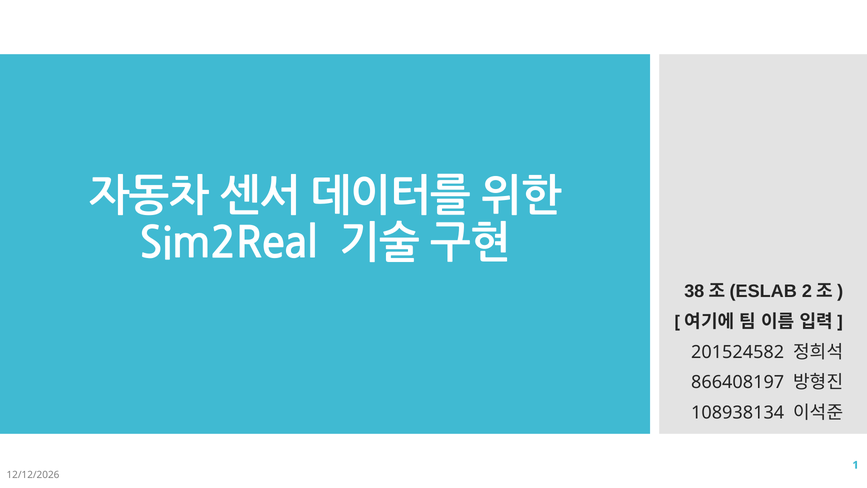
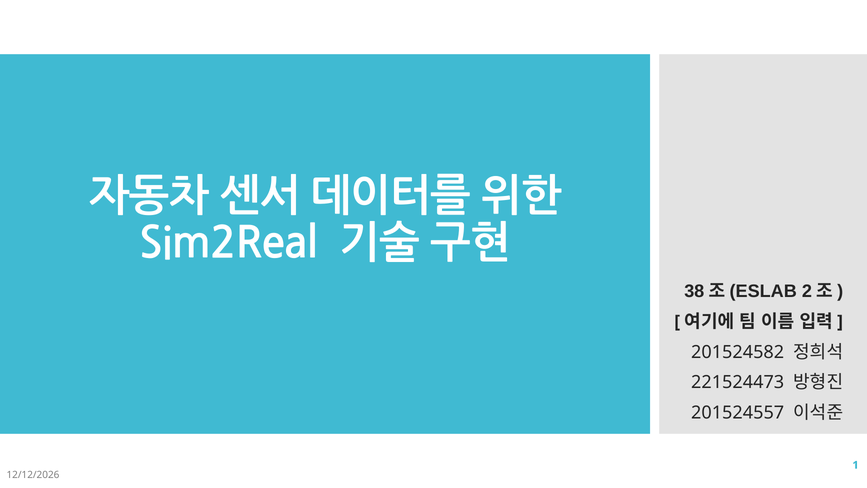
866408197: 866408197 -> 221524473
108938134: 108938134 -> 201524557
